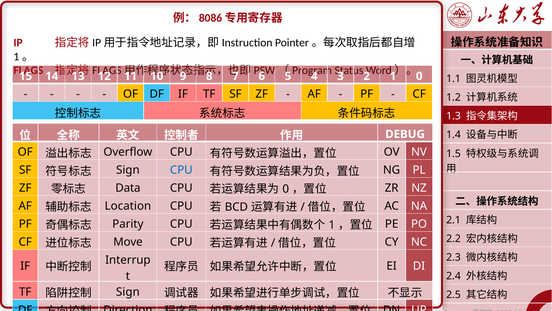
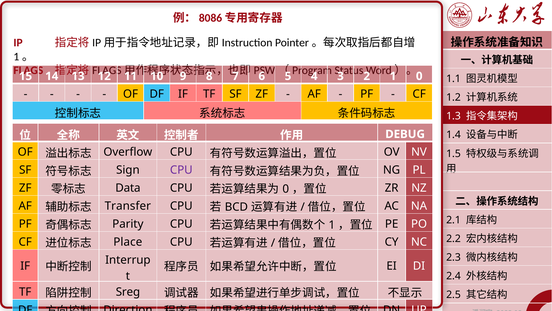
CPU at (181, 170) colour: blue -> purple
Location: Location -> Transfer
Move: Move -> Place
Sign at (128, 291): Sign -> Sreg
